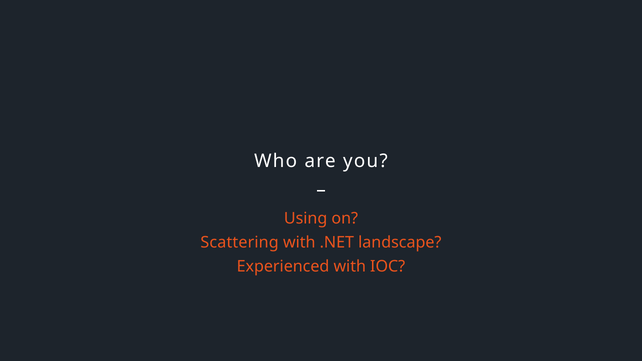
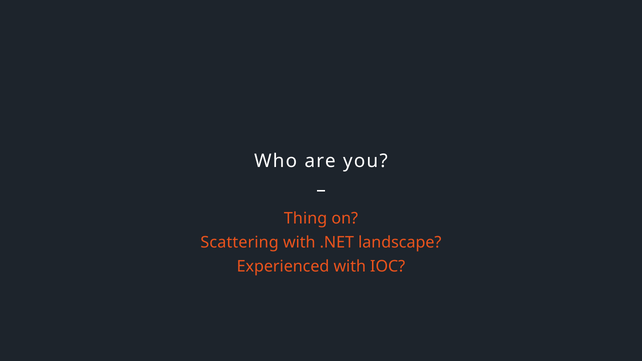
Using: Using -> Thing
